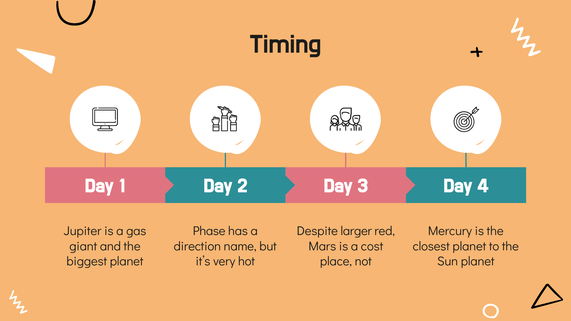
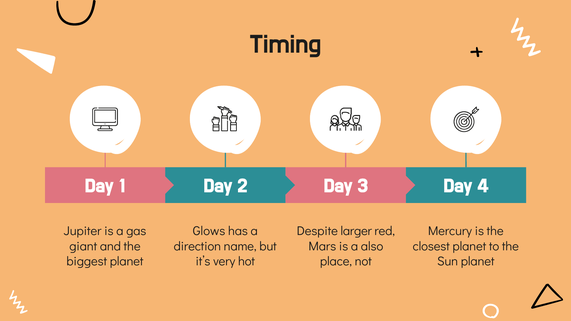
Phase: Phase -> Glows
cost: cost -> also
